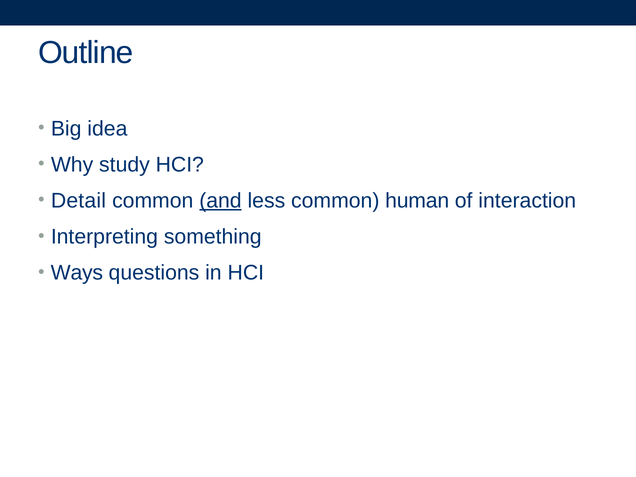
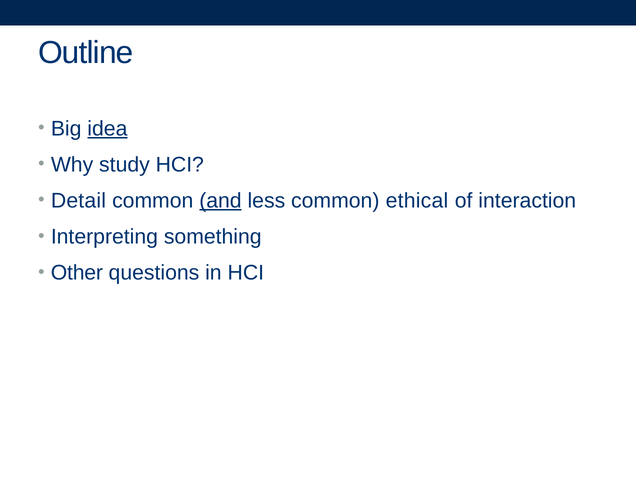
idea underline: none -> present
human: human -> ethical
Ways: Ways -> Other
